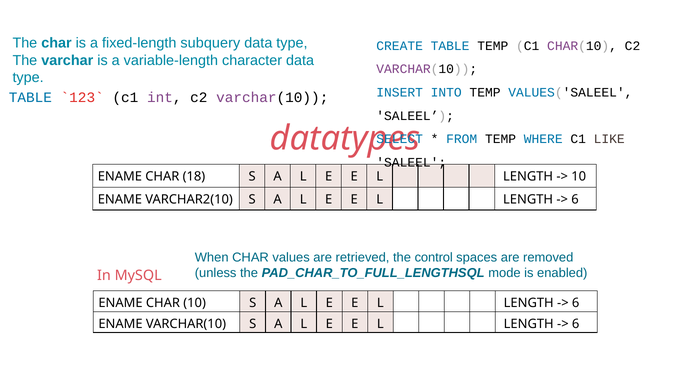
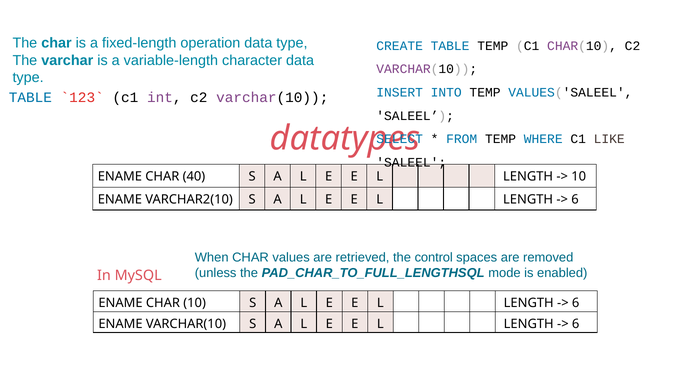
subquery: subquery -> operation
18: 18 -> 40
